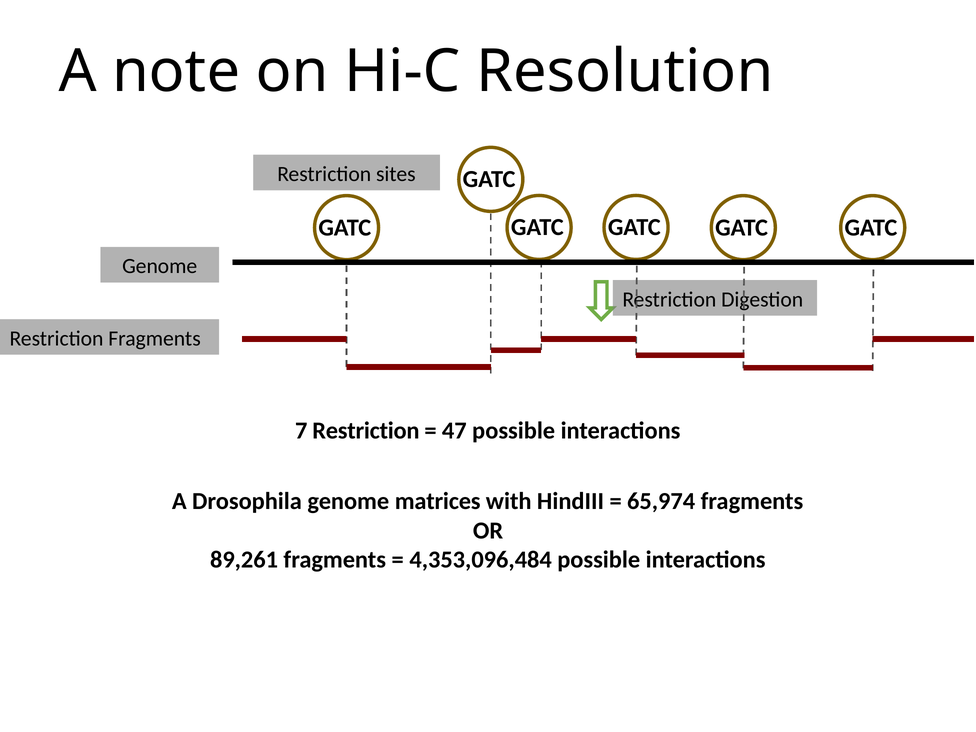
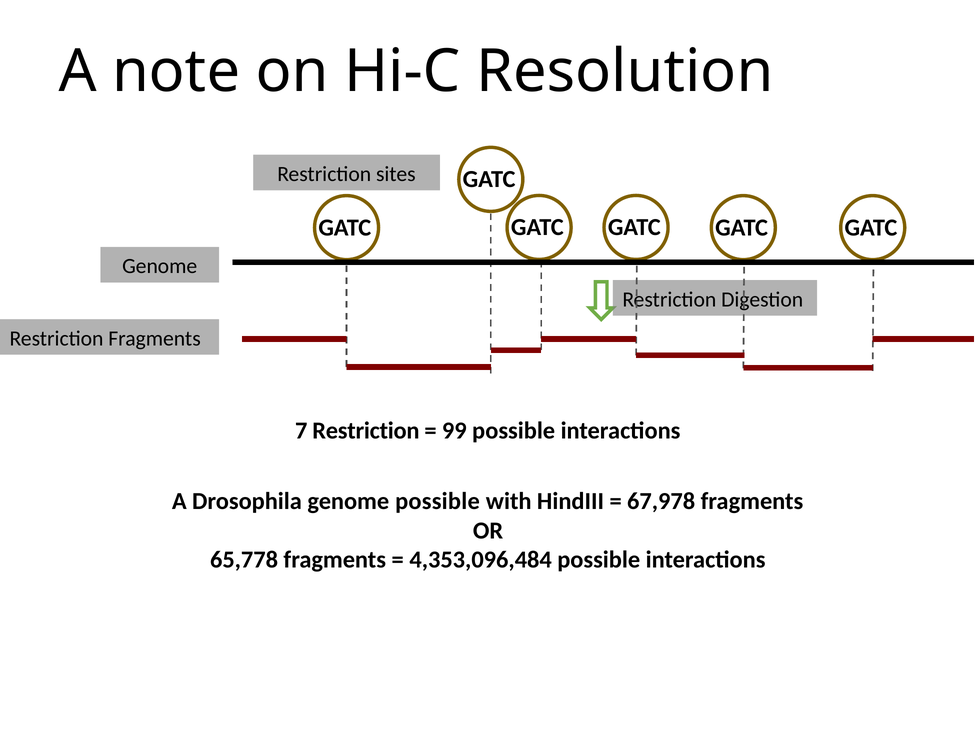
47: 47 -> 99
genome matrices: matrices -> possible
65,974: 65,974 -> 67,978
89,261: 89,261 -> 65,778
